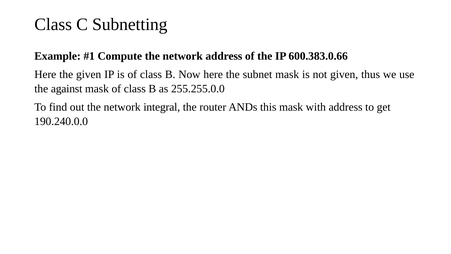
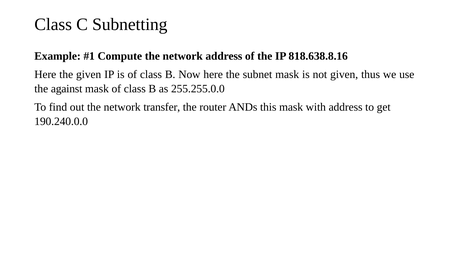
600.383.0.66: 600.383.0.66 -> 818.638.8.16
integral: integral -> transfer
